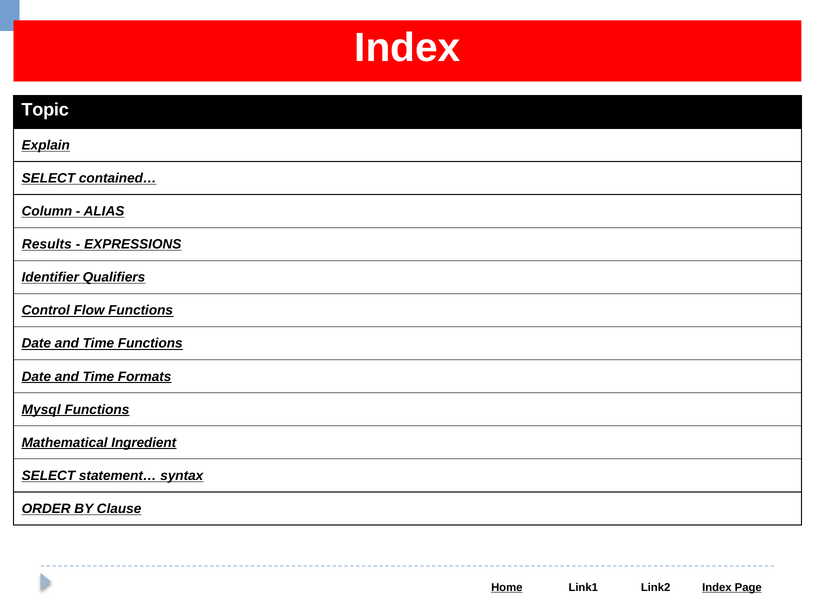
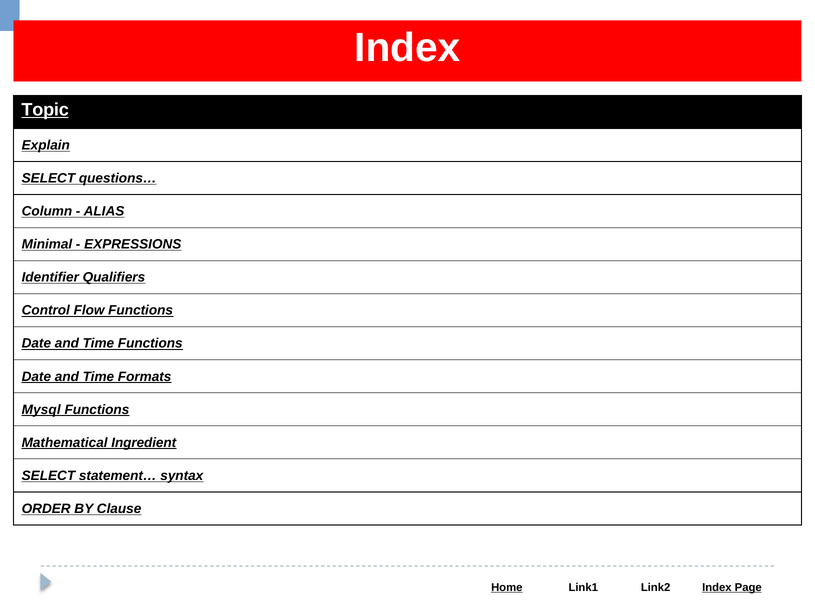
Topic underline: none -> present
contained…: contained… -> questions…
Results: Results -> Minimal
